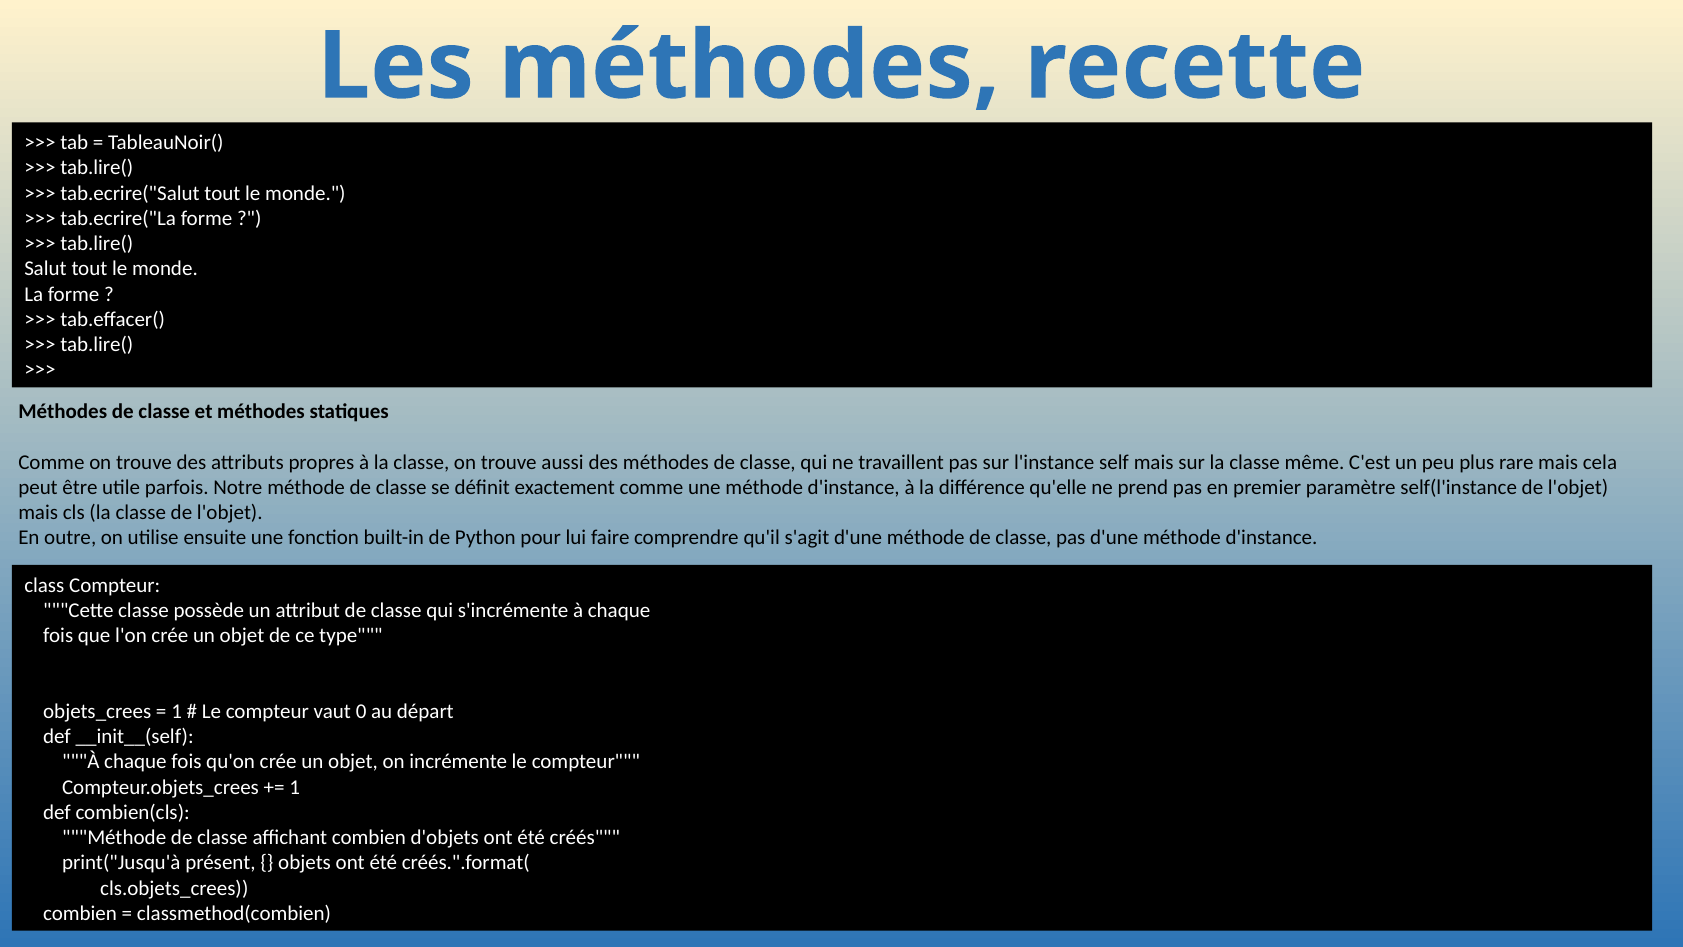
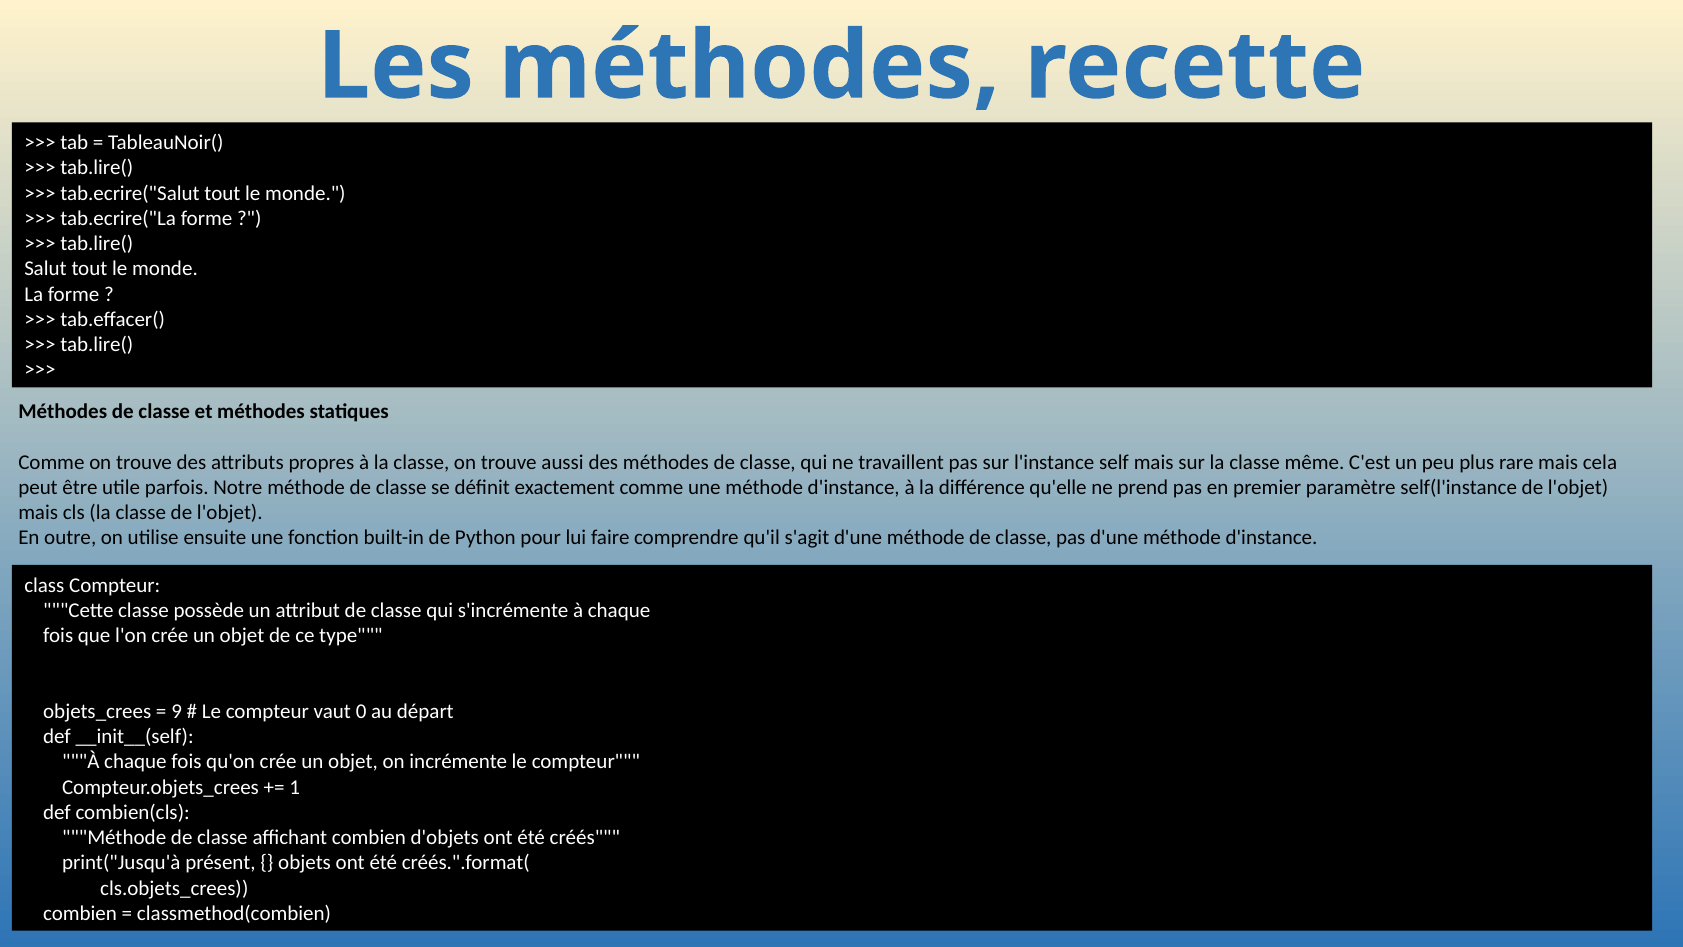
1 at (177, 711): 1 -> 9
